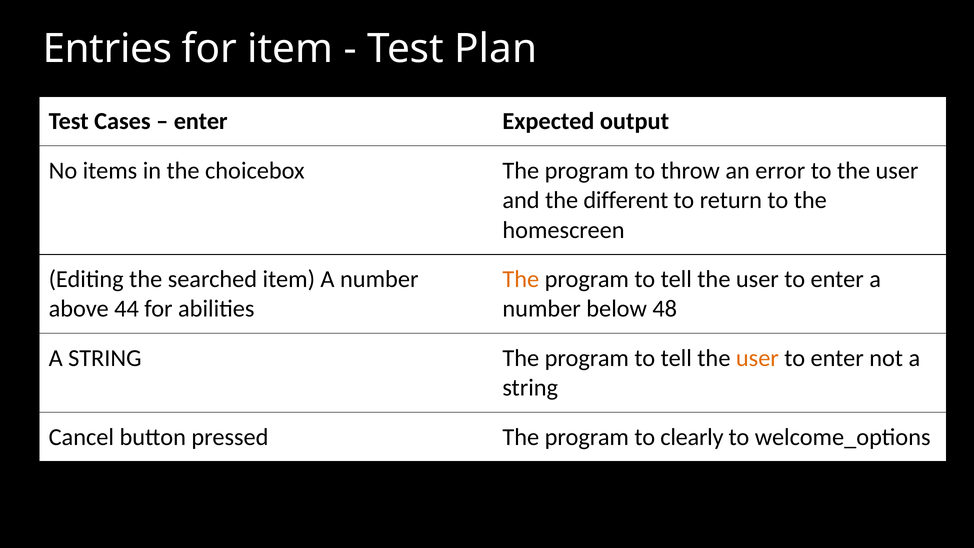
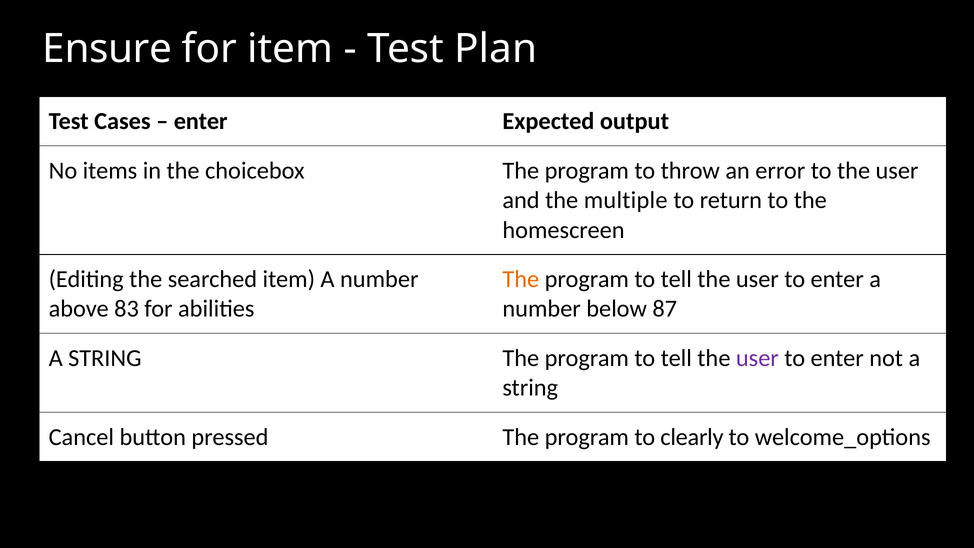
Entries: Entries -> Ensure
different: different -> multiple
44: 44 -> 83
48: 48 -> 87
user at (757, 358) colour: orange -> purple
